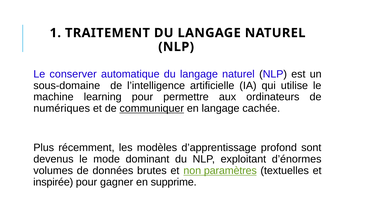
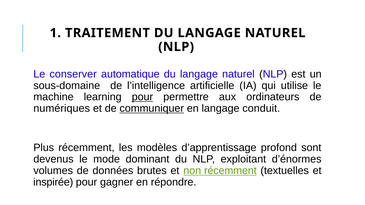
pour at (142, 97) underline: none -> present
cachée: cachée -> conduit
non paramètres: paramètres -> récemment
supprime: supprime -> répondre
